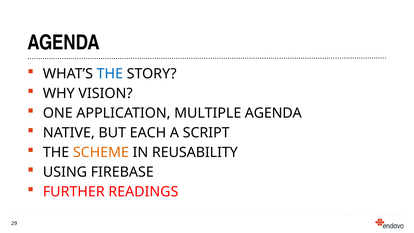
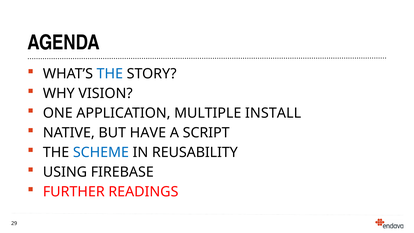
MULTIPLE AGENDA: AGENDA -> INSTALL
EACH: EACH -> HAVE
SCHEME colour: orange -> blue
